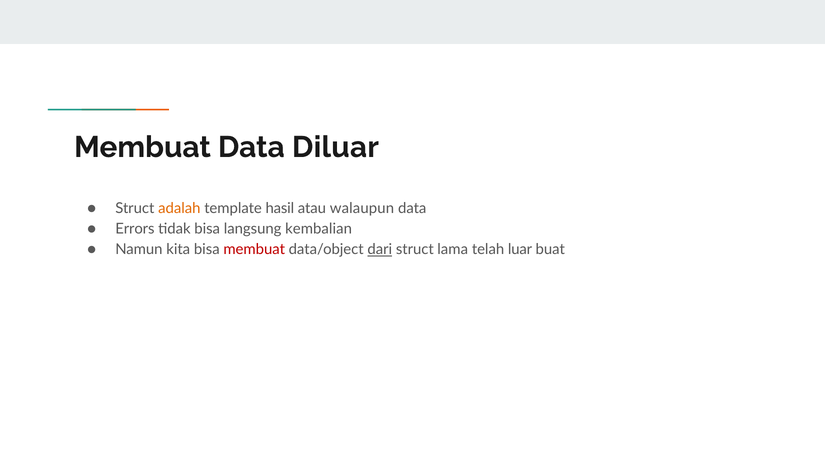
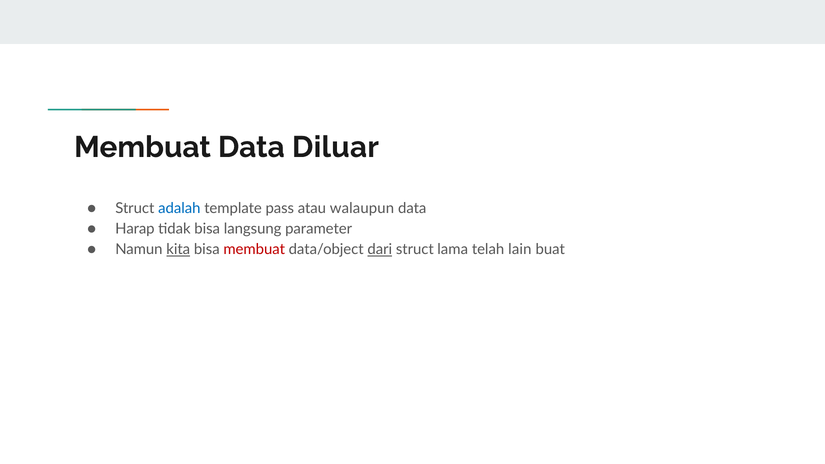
adalah colour: orange -> blue
hasil: hasil -> pass
Errors: Errors -> Harap
kembalian: kembalian -> parameter
kita underline: none -> present
luar: luar -> lain
